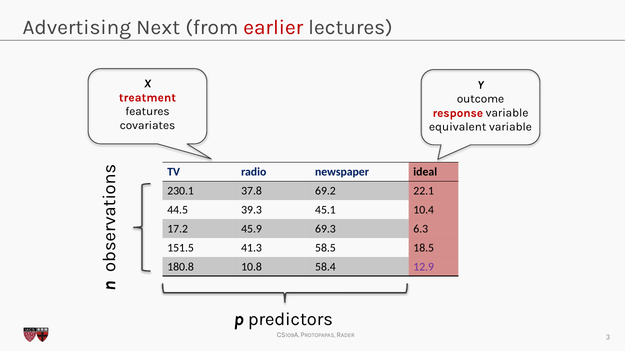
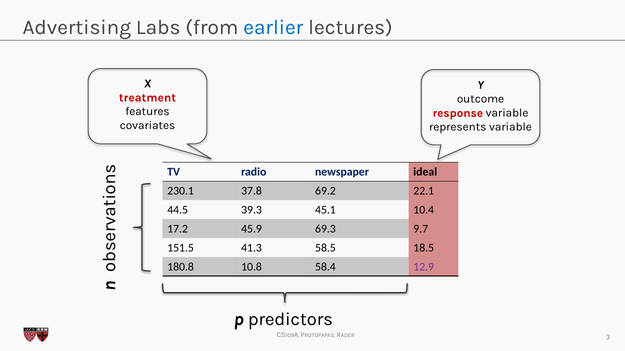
Next: Next -> Labs
earlier colour: red -> blue
equivalent: equivalent -> represents
6.3: 6.3 -> 9.7
